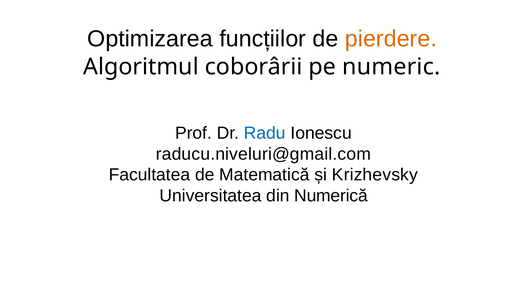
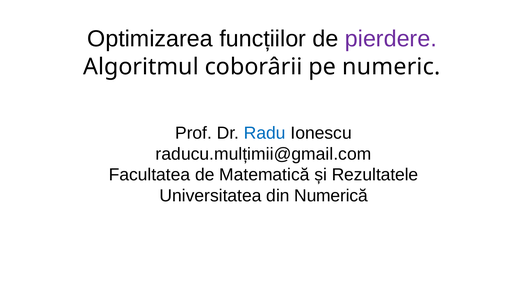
pierdere colour: orange -> purple
raducu.niveluri@gmail.com: raducu.niveluri@gmail.com -> raducu.mulțimii@gmail.com
Krizhevsky: Krizhevsky -> Rezultatele
